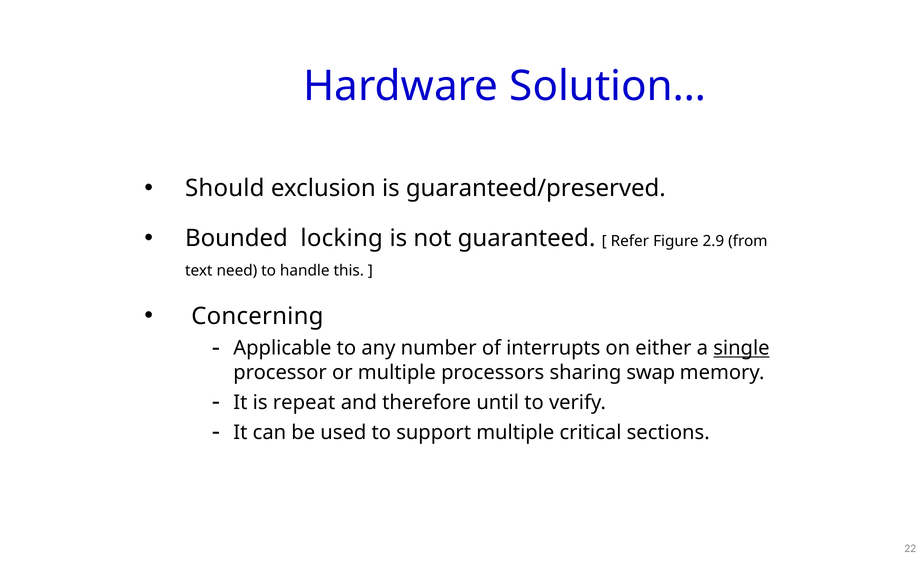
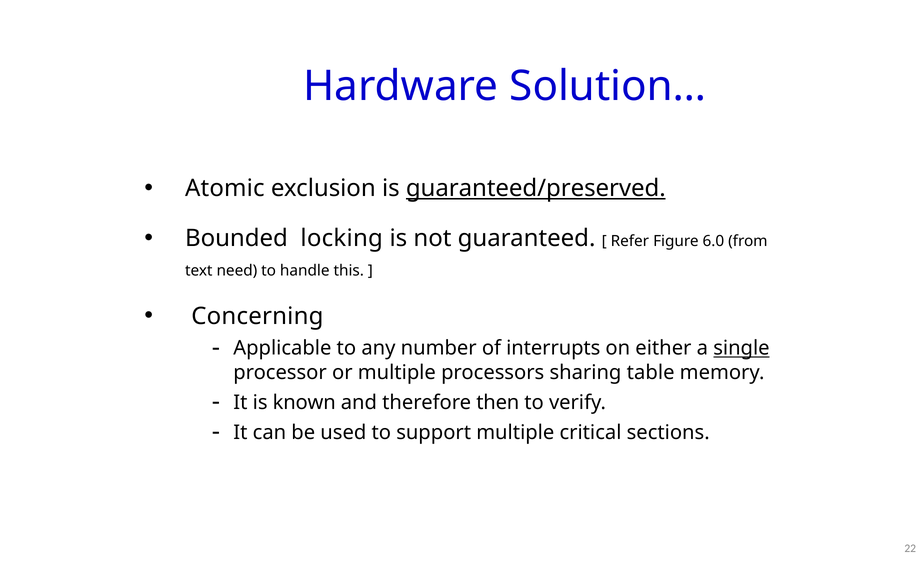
Should: Should -> Atomic
guaranteed/preserved underline: none -> present
2.9: 2.9 -> 6.0
swap: swap -> table
repeat: repeat -> known
until: until -> then
